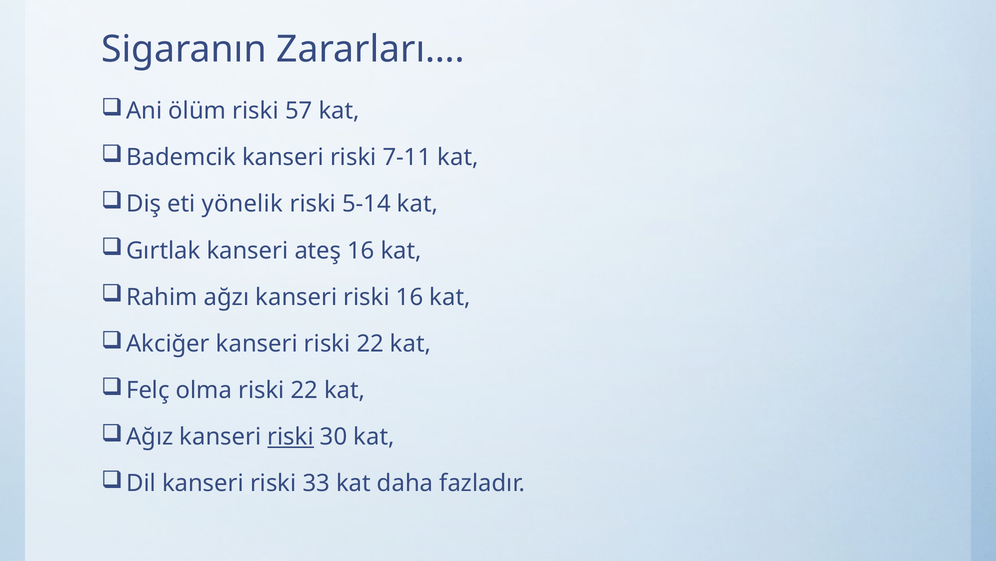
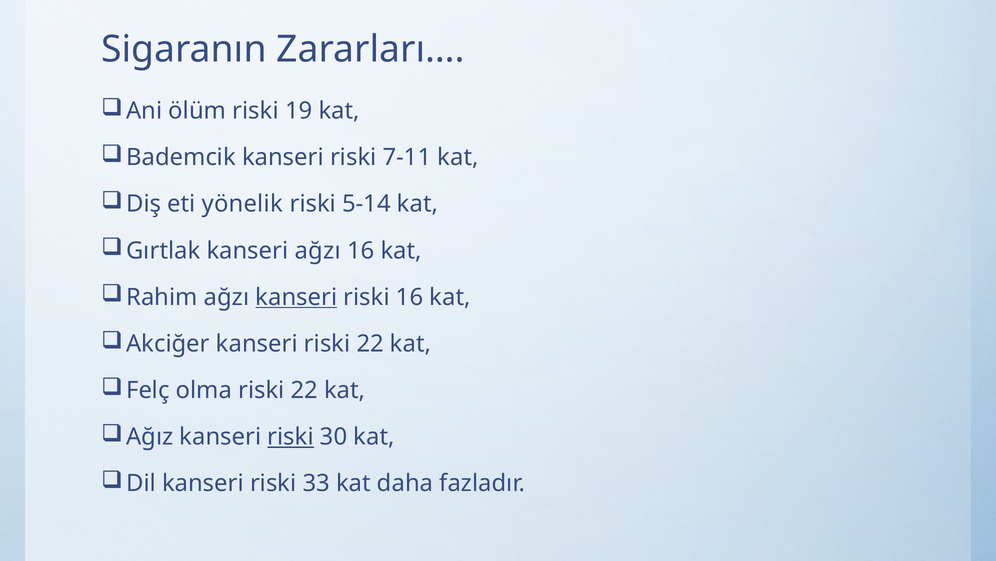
57: 57 -> 19
kanseri ateş: ateş -> ağzı
kanseri at (296, 297) underline: none -> present
